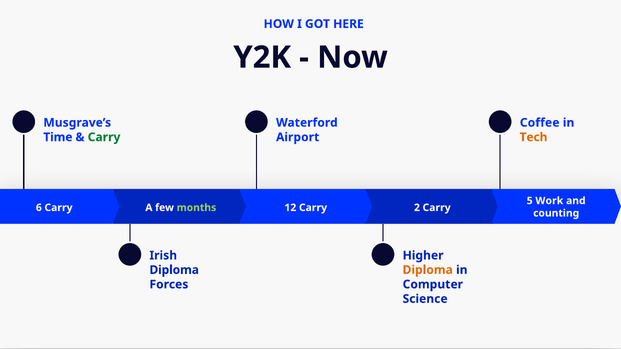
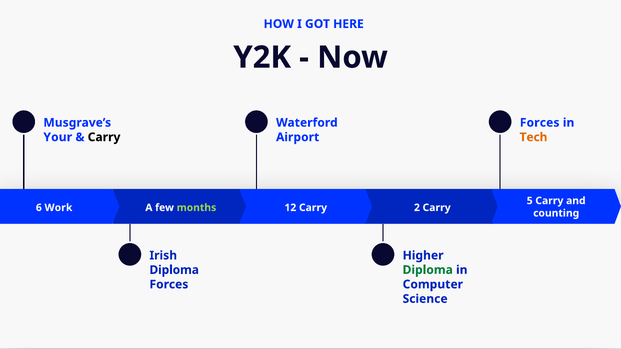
Coffee at (540, 123): Coffee -> Forces
Time: Time -> Your
Carry at (104, 137) colour: green -> black
5 Work: Work -> Carry
6 Carry: Carry -> Work
Diploma at (428, 270) colour: orange -> green
